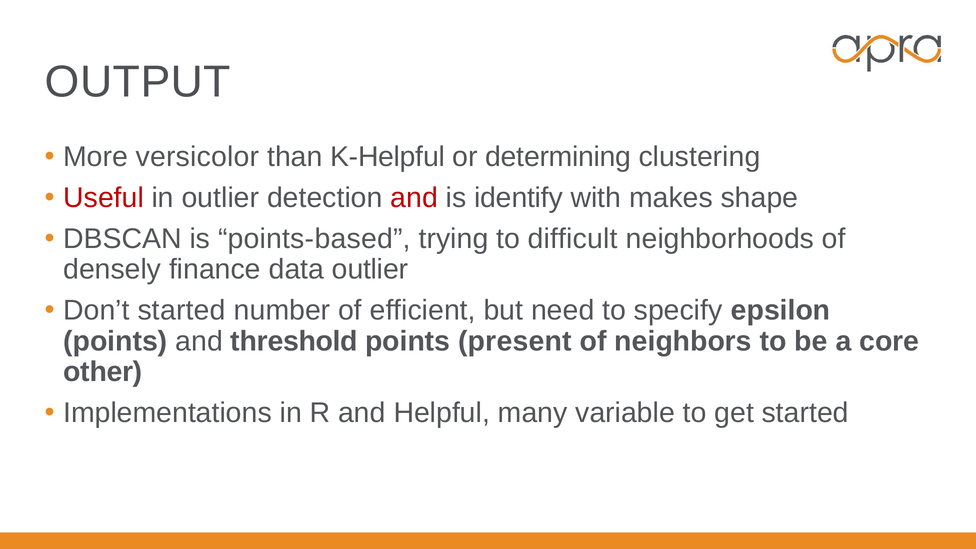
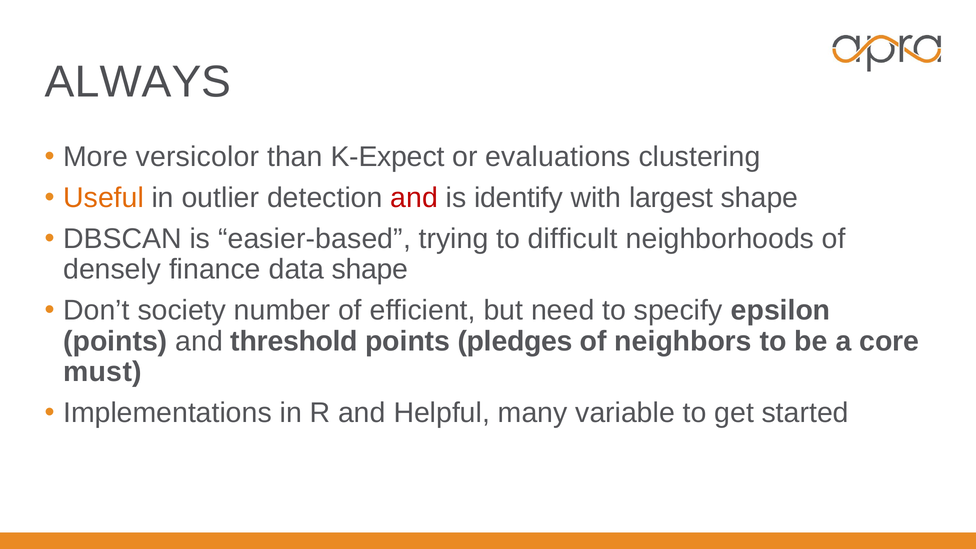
OUTPUT: OUTPUT -> ALWAYS
K-Helpful: K-Helpful -> K-Expect
determining: determining -> evaluations
Useful colour: red -> orange
makes: makes -> largest
points-based: points-based -> easier-based
data outlier: outlier -> shape
Don’t started: started -> society
present: present -> pledges
other: other -> must
